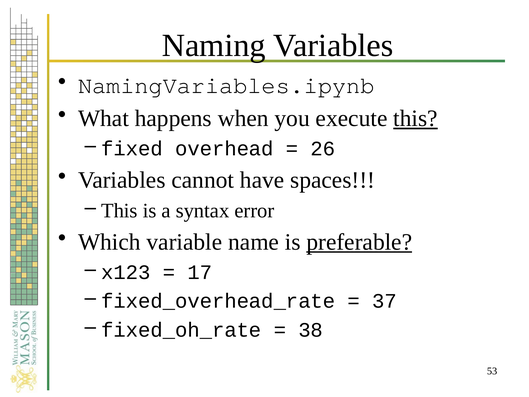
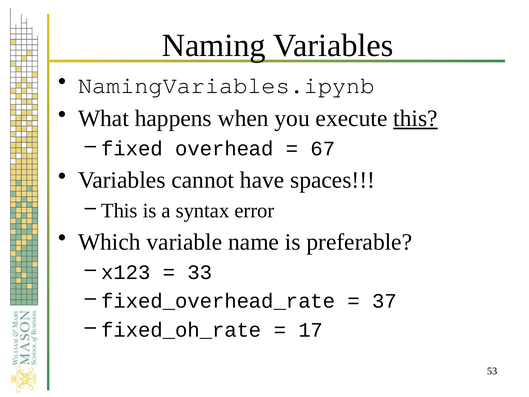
26: 26 -> 67
preferable underline: present -> none
17: 17 -> 33
38: 38 -> 17
